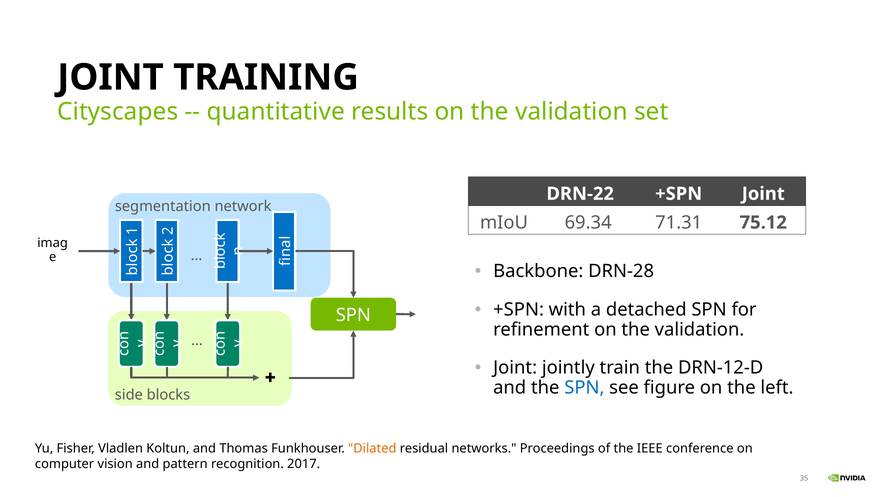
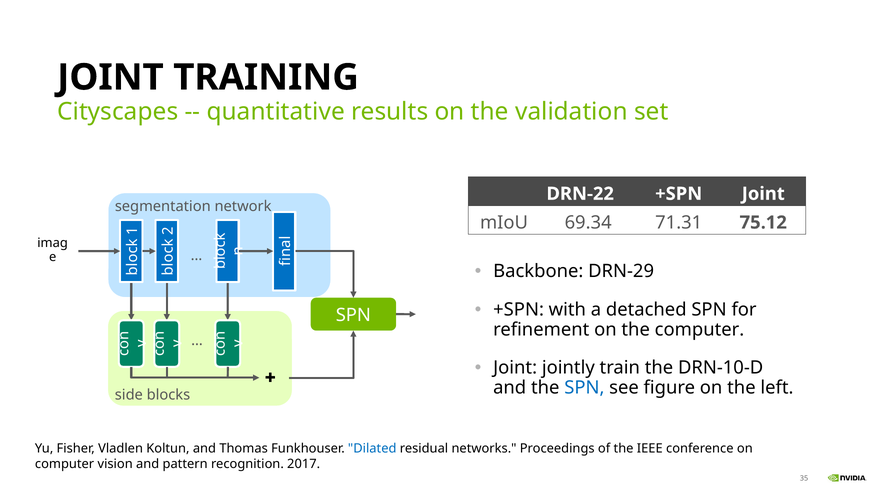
DRN-28: DRN-28 -> DRN-29
refinement on the validation: validation -> computer
DRN-12-D: DRN-12-D -> DRN-10-D
Dilated colour: orange -> blue
